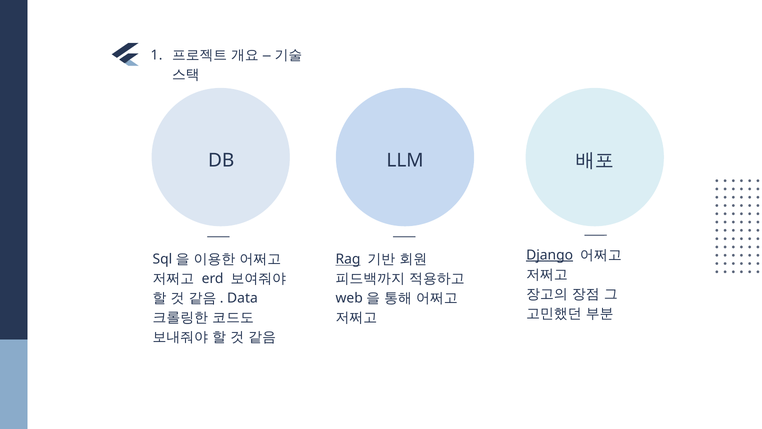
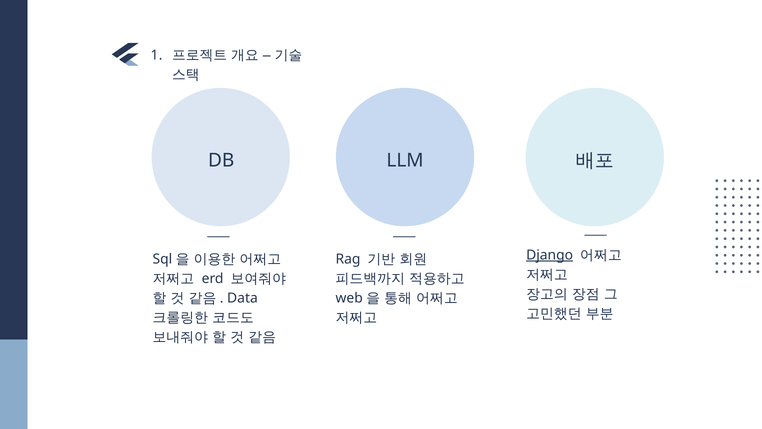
Rag underline: present -> none
